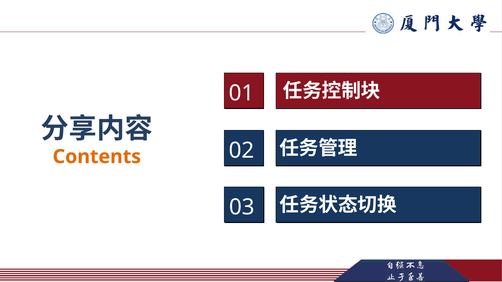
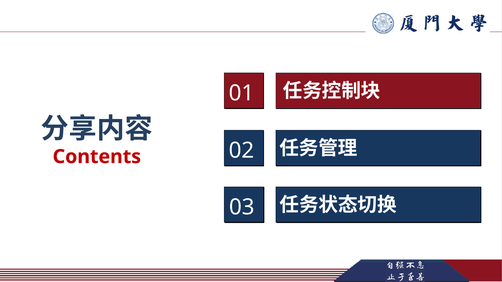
Contents colour: orange -> red
